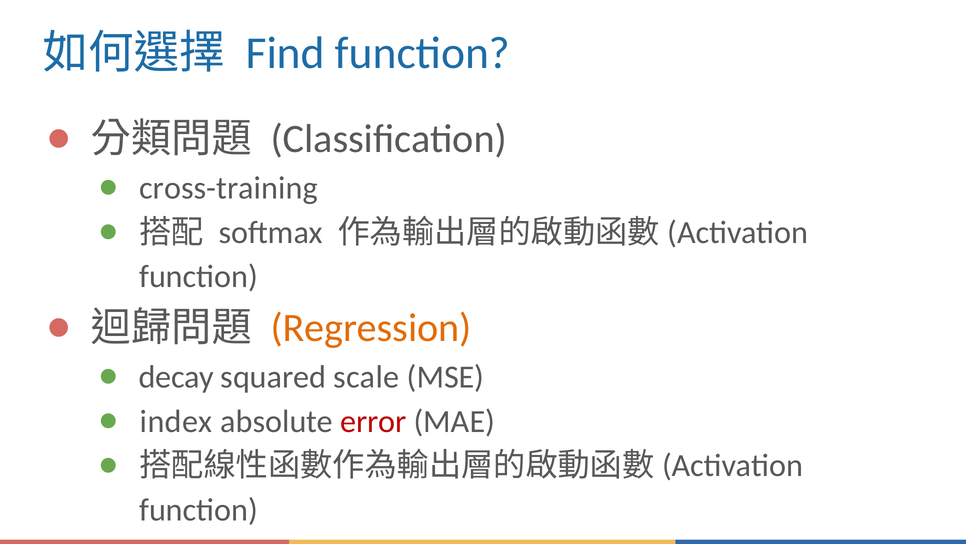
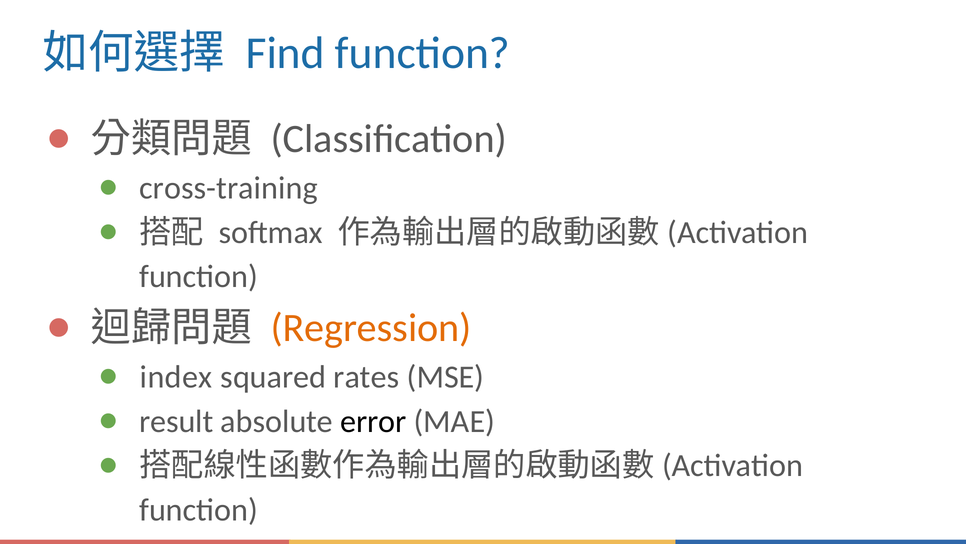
decay: decay -> index
scale: scale -> rates
index: index -> result
error colour: red -> black
